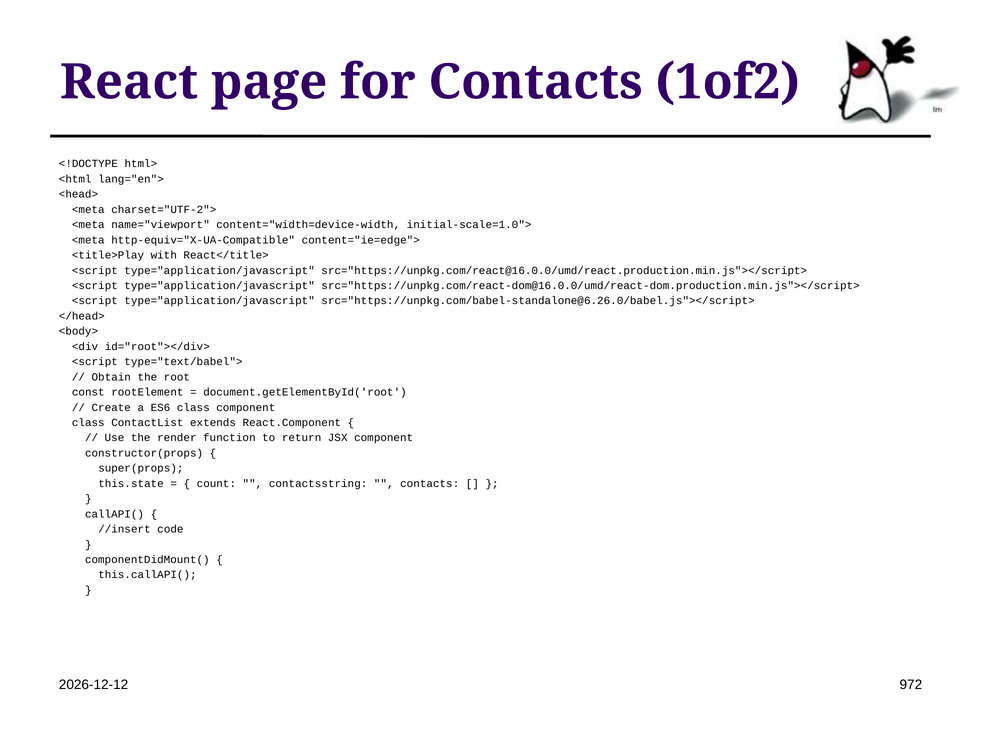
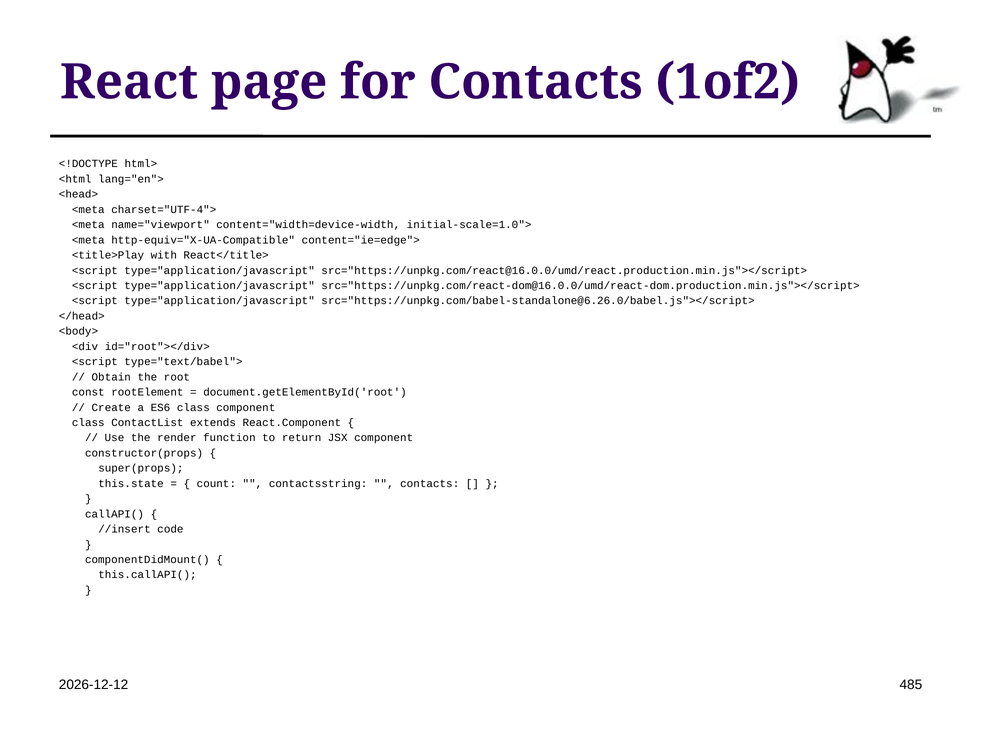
charset="UTF-2">: charset="UTF-2"> -> charset="UTF-4">
972: 972 -> 485
